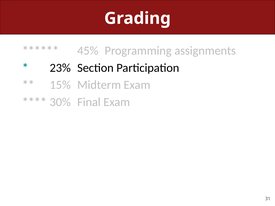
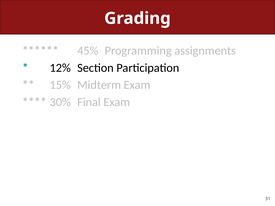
23%: 23% -> 12%
